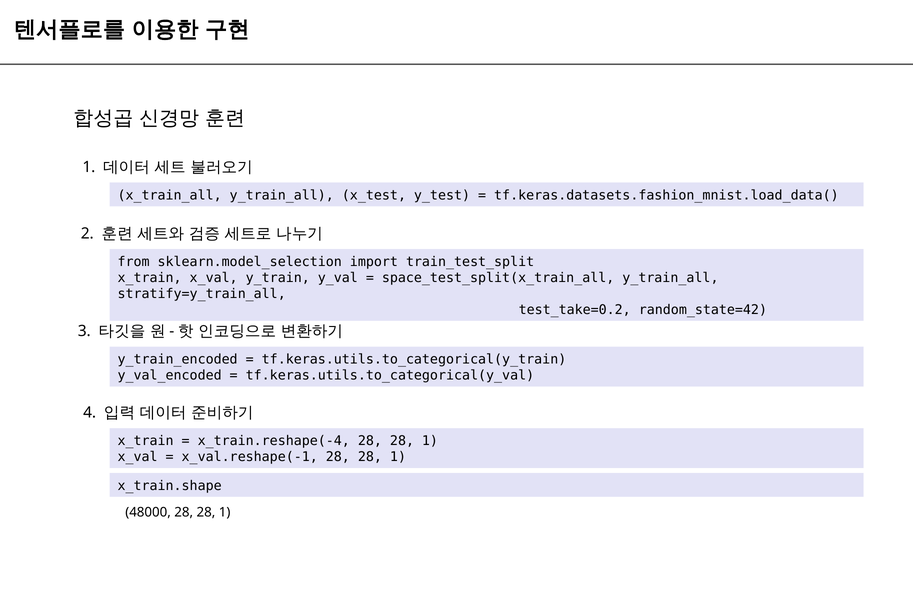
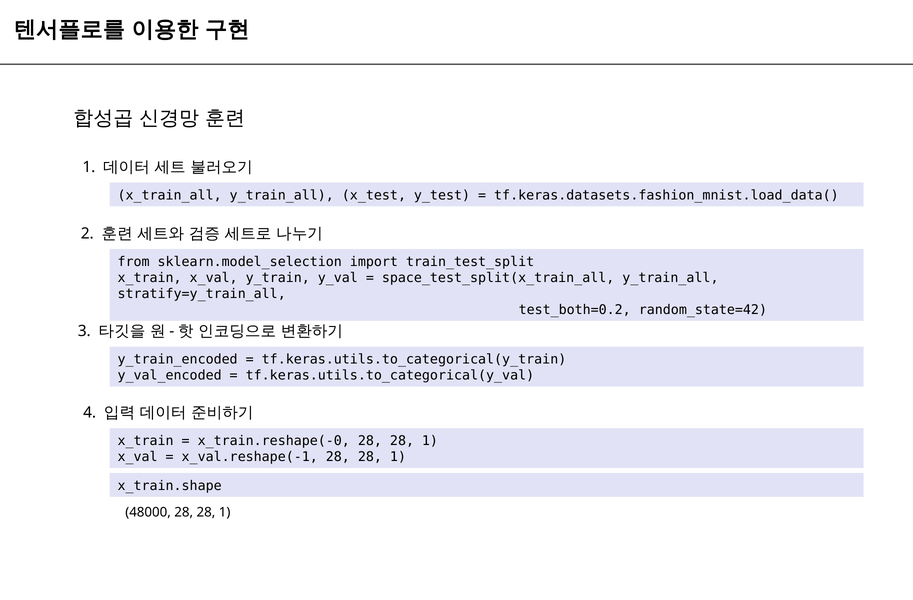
test_take=0.2: test_take=0.2 -> test_both=0.2
x_train.reshape(-4: x_train.reshape(-4 -> x_train.reshape(-0
